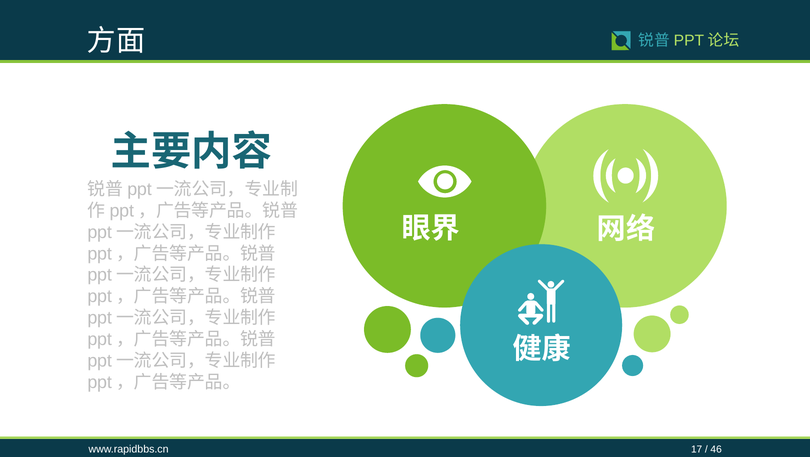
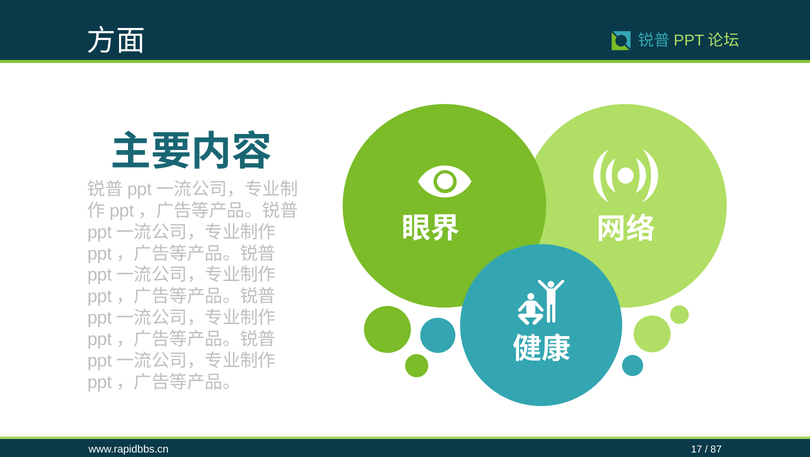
46: 46 -> 87
